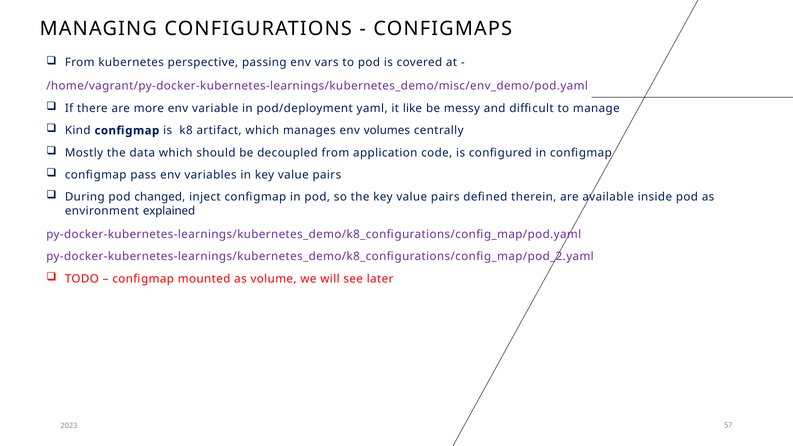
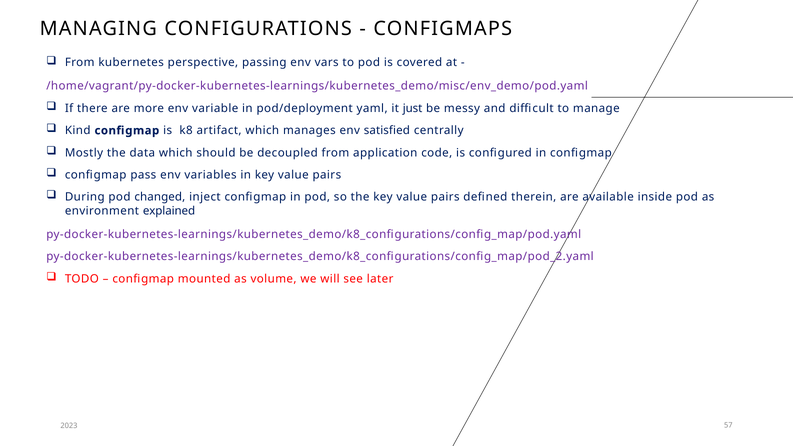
like: like -> just
volumes: volumes -> satisfied
